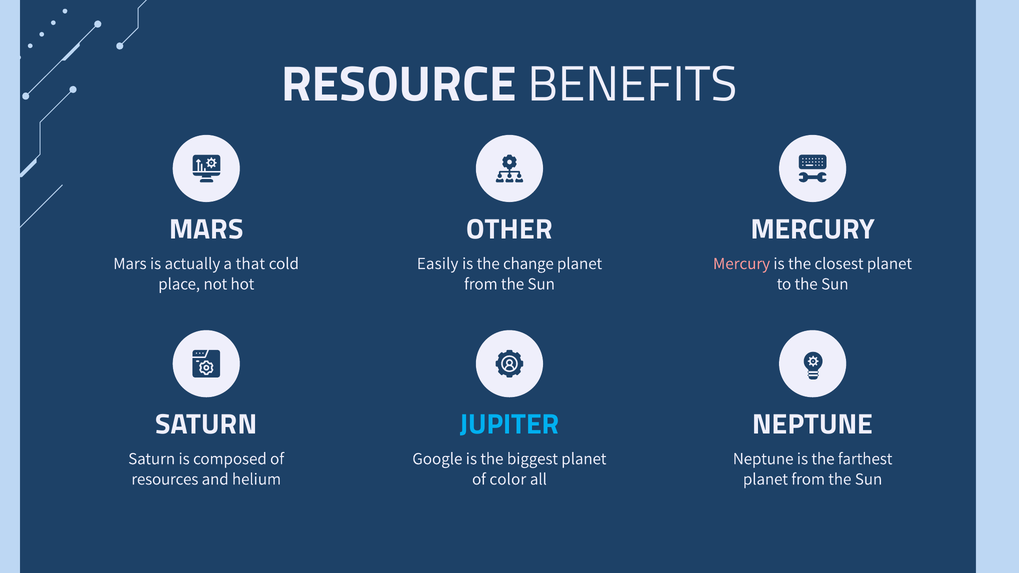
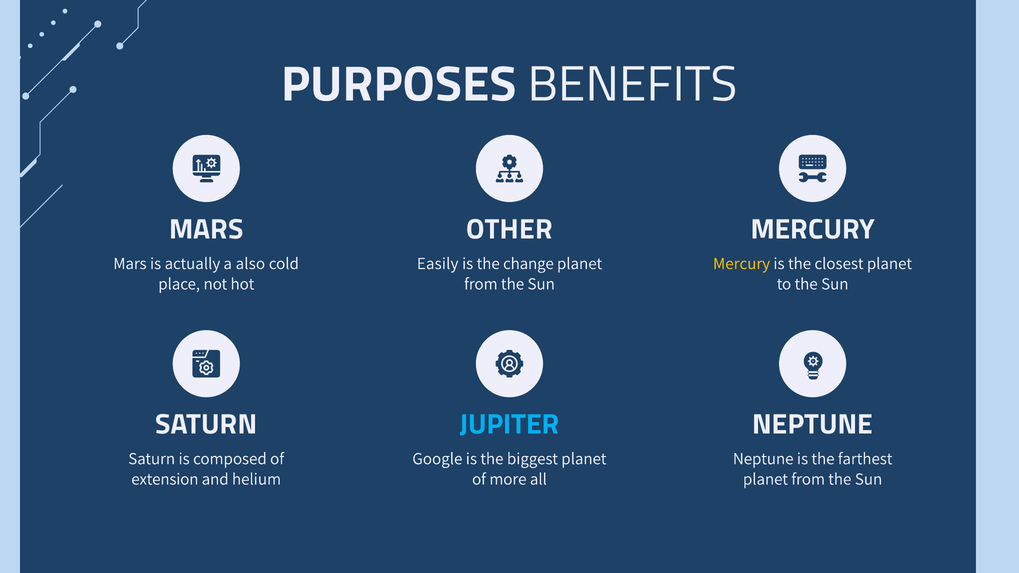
RESOURCE: RESOURCE -> PURPOSES
that: that -> also
Mercury at (742, 264) colour: pink -> yellow
resources: resources -> extension
color: color -> more
